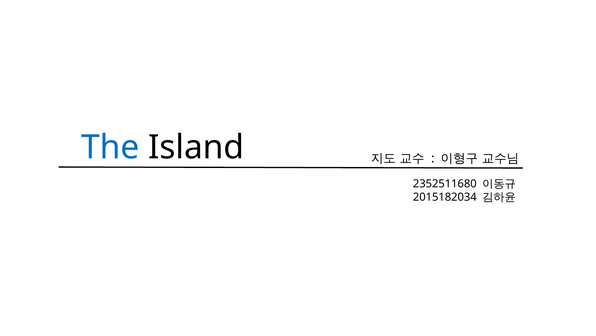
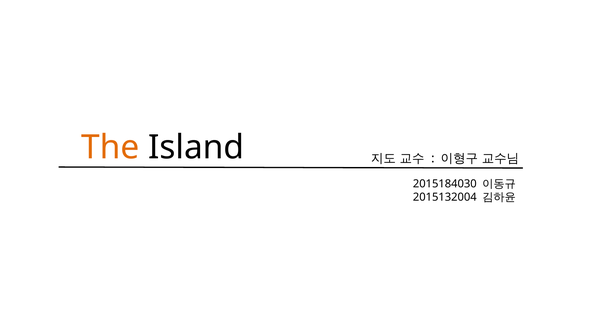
The colour: blue -> orange
2352511680: 2352511680 -> 2015184030
2015182034: 2015182034 -> 2015132004
